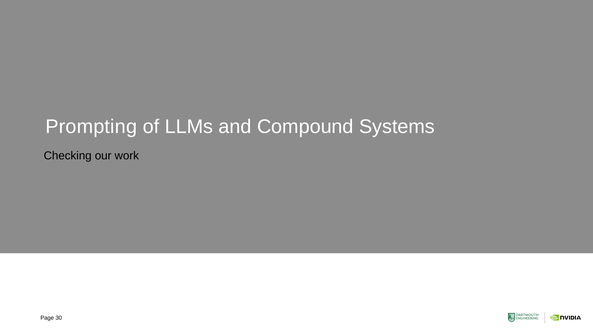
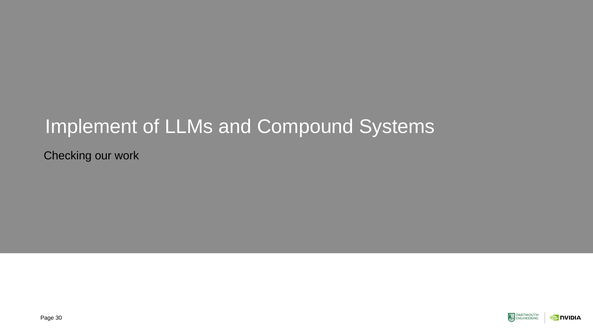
Prompting: Prompting -> Implement
